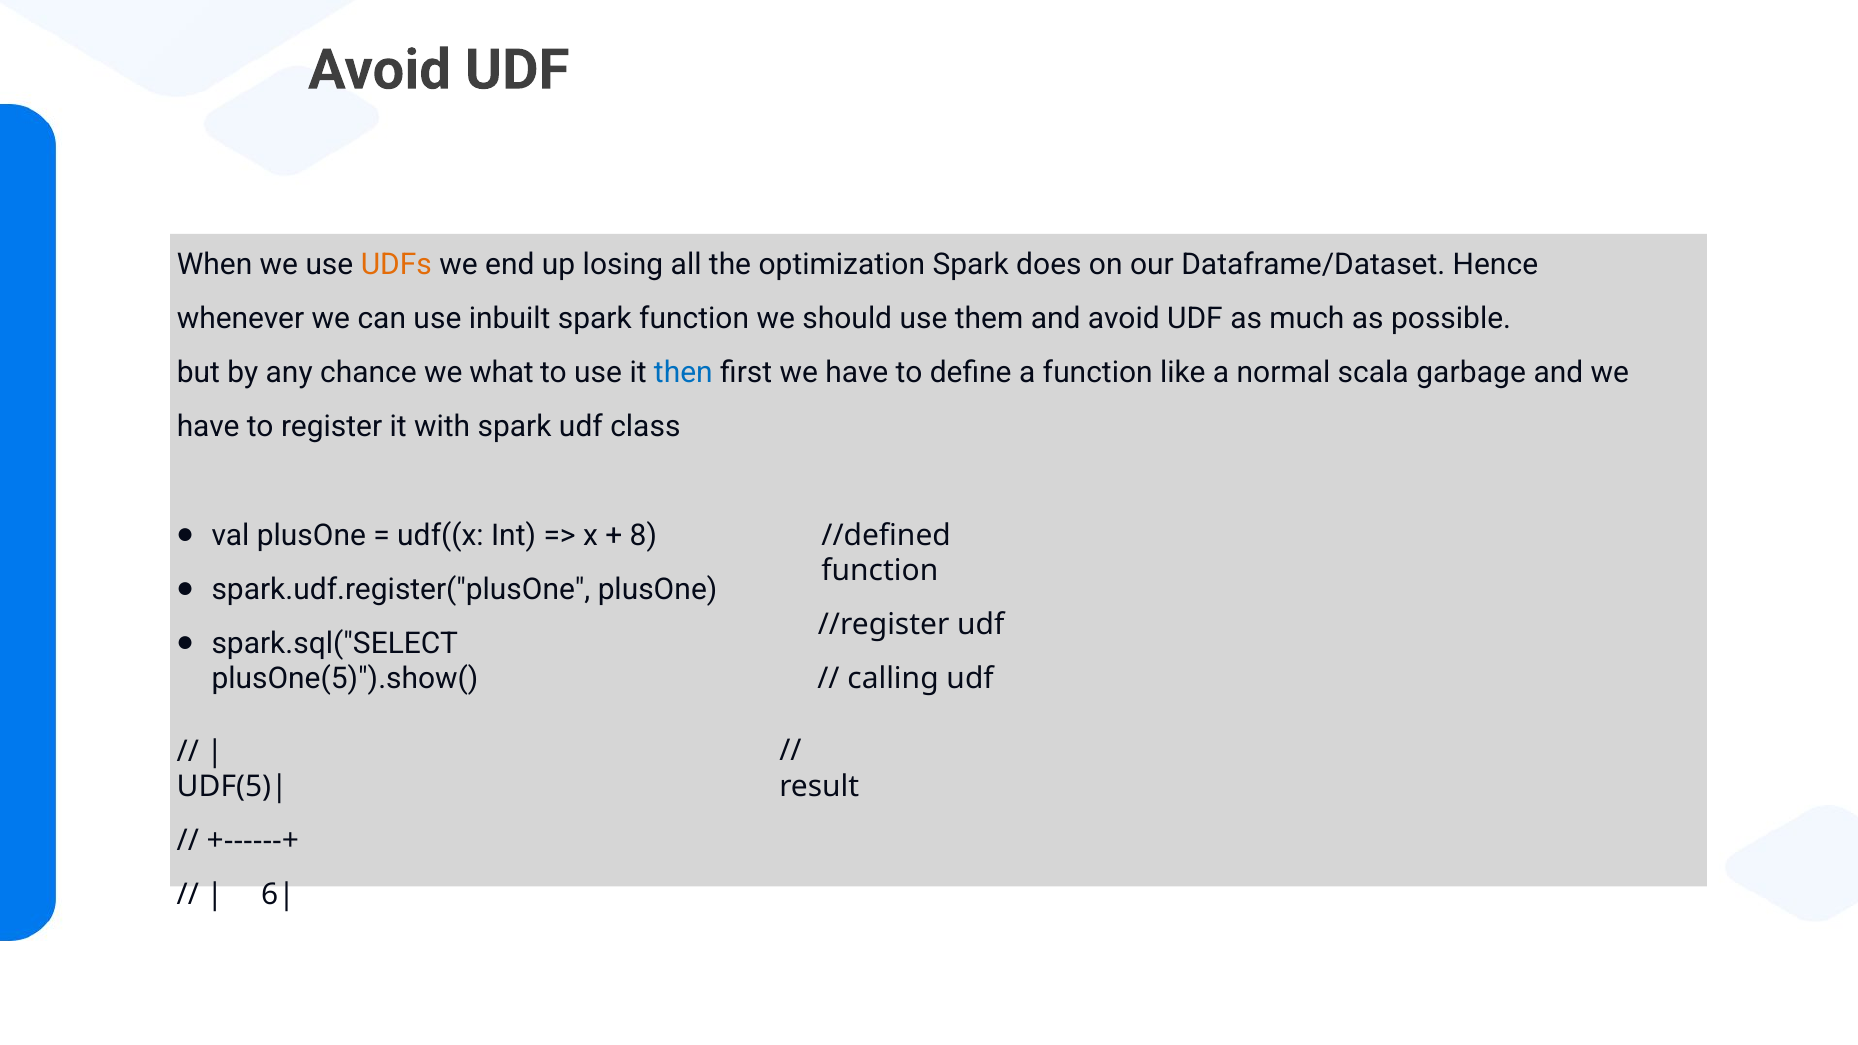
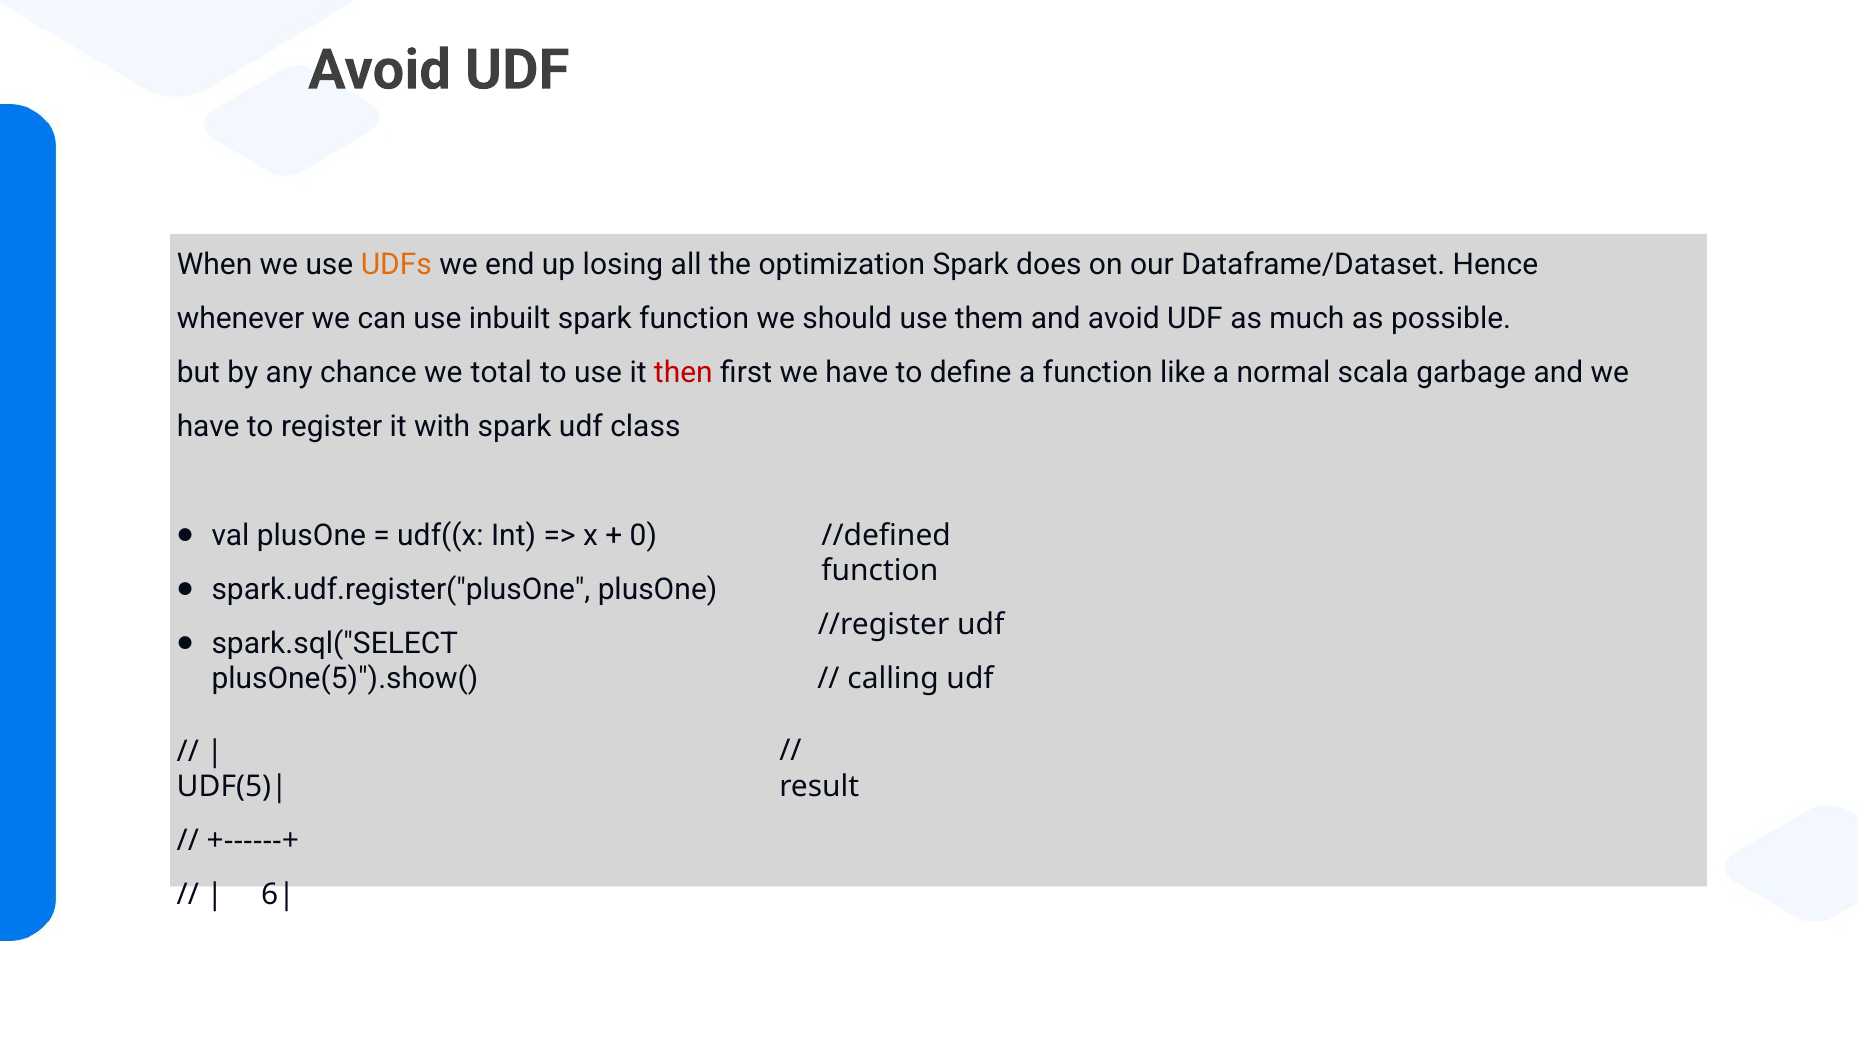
what: what -> total
then colour: blue -> red
8: 8 -> 0
